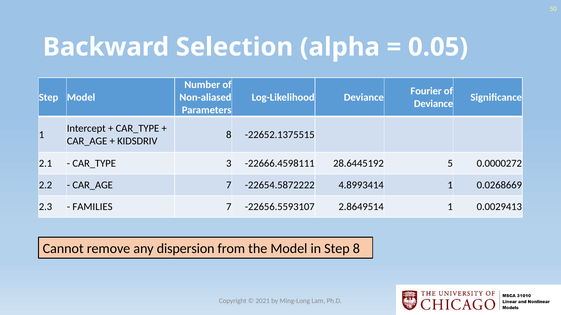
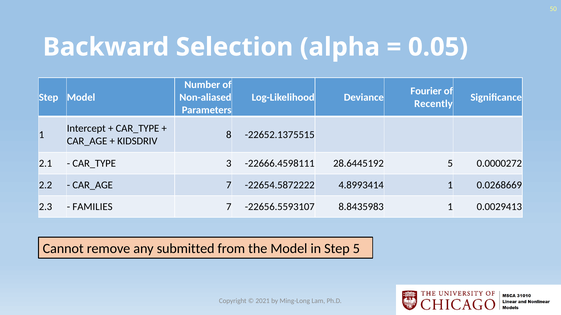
Deviance at (434, 104): Deviance -> Recently
2.8649514: 2.8649514 -> 8.8435983
dispersion: dispersion -> submitted
Step 8: 8 -> 5
